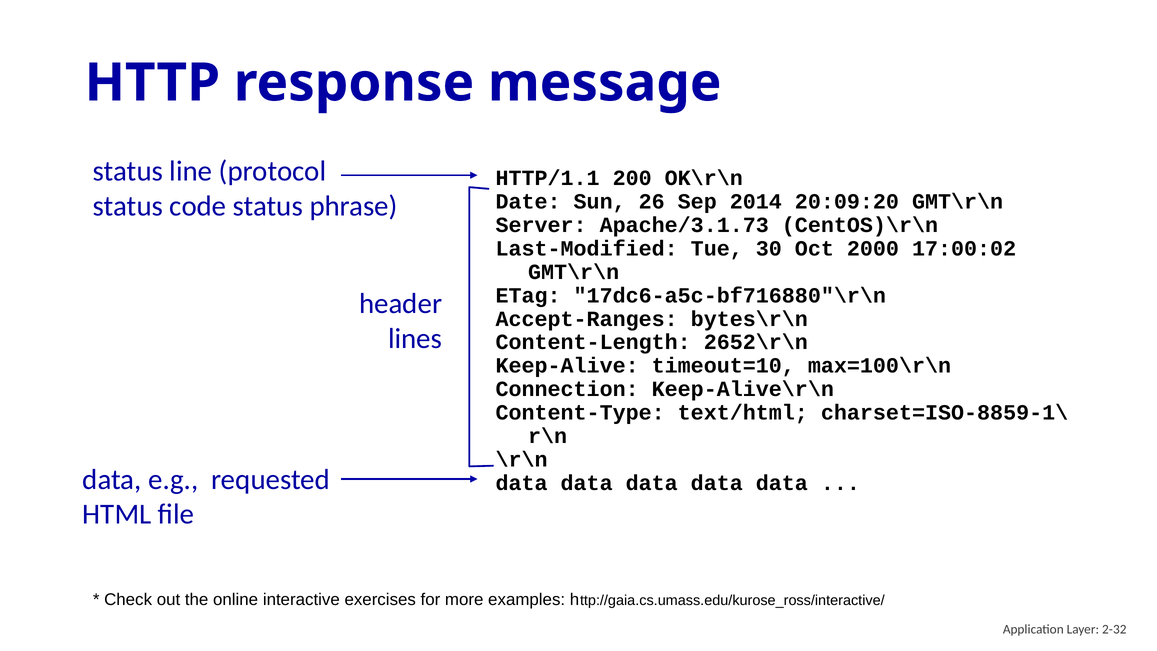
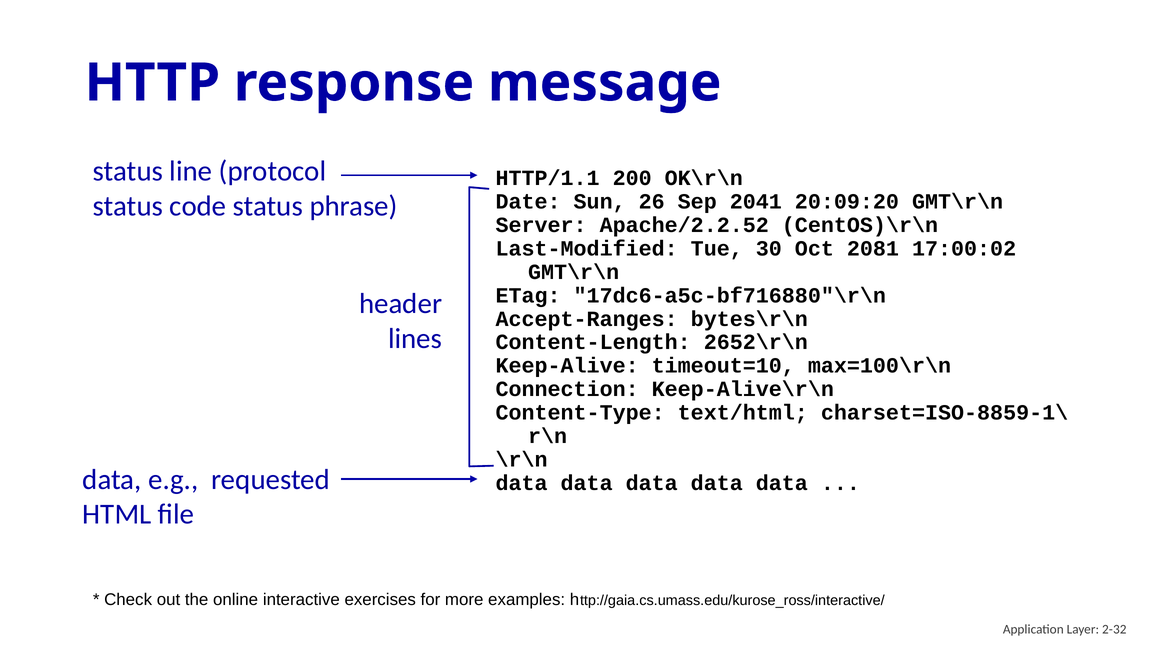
2014: 2014 -> 2041
Apache/3.1.73: Apache/3.1.73 -> Apache/2.2.52
2000: 2000 -> 2081
